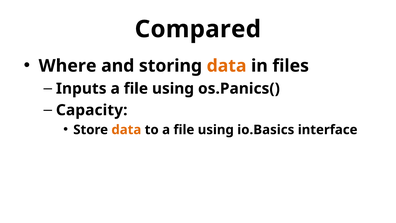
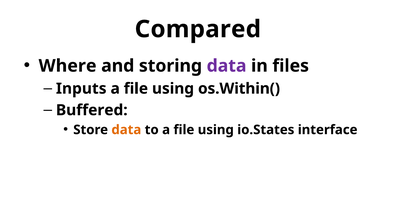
data at (227, 66) colour: orange -> purple
os.Panics(: os.Panics( -> os.Within(
Capacity: Capacity -> Buffered
io.Basics: io.Basics -> io.States
